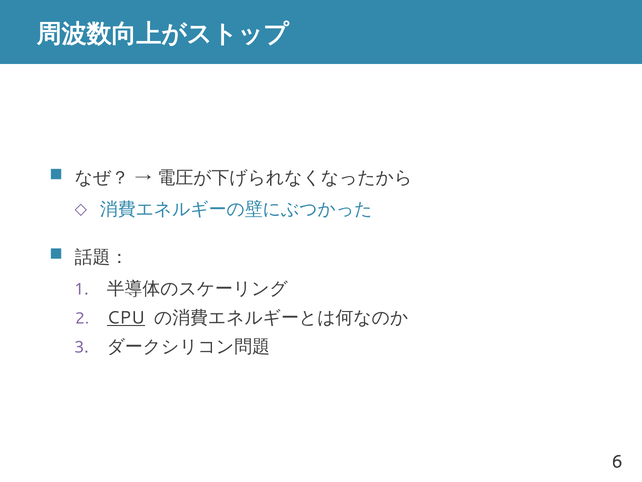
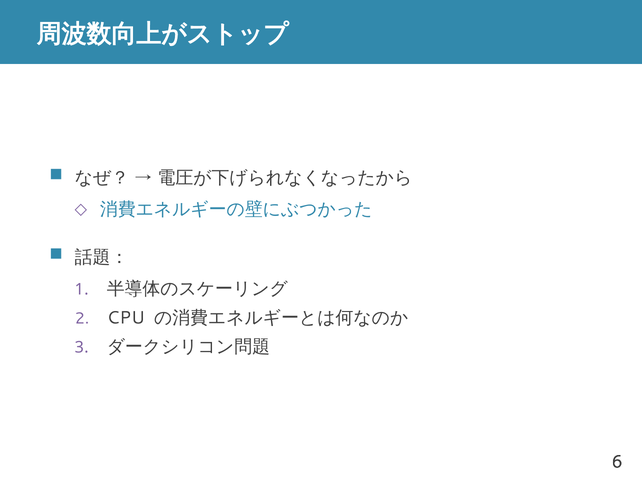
CPU underline: present -> none
